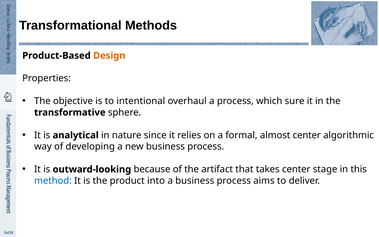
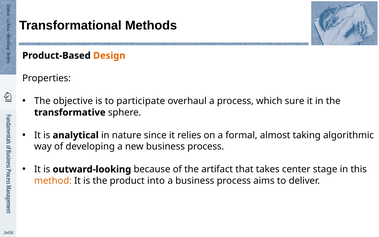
intentional: intentional -> participate
almost center: center -> taking
method colour: blue -> orange
